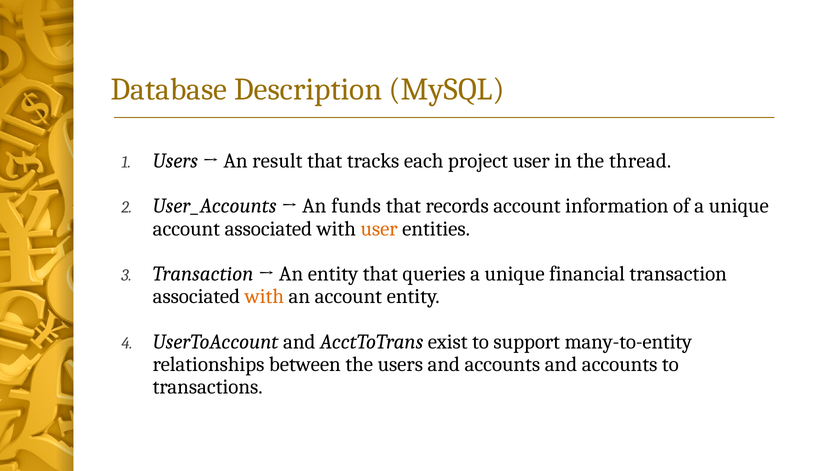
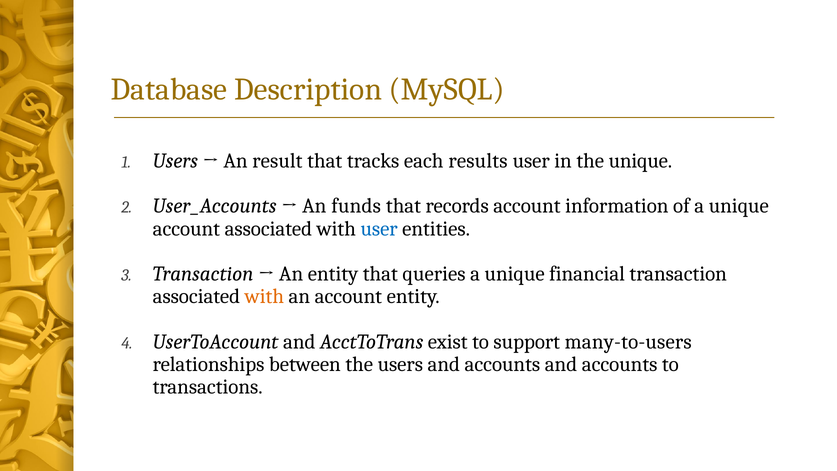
project: project -> results
the thread: thread -> unique
user at (379, 229) colour: orange -> blue
many-to-entity: many-to-entity -> many-to-users
